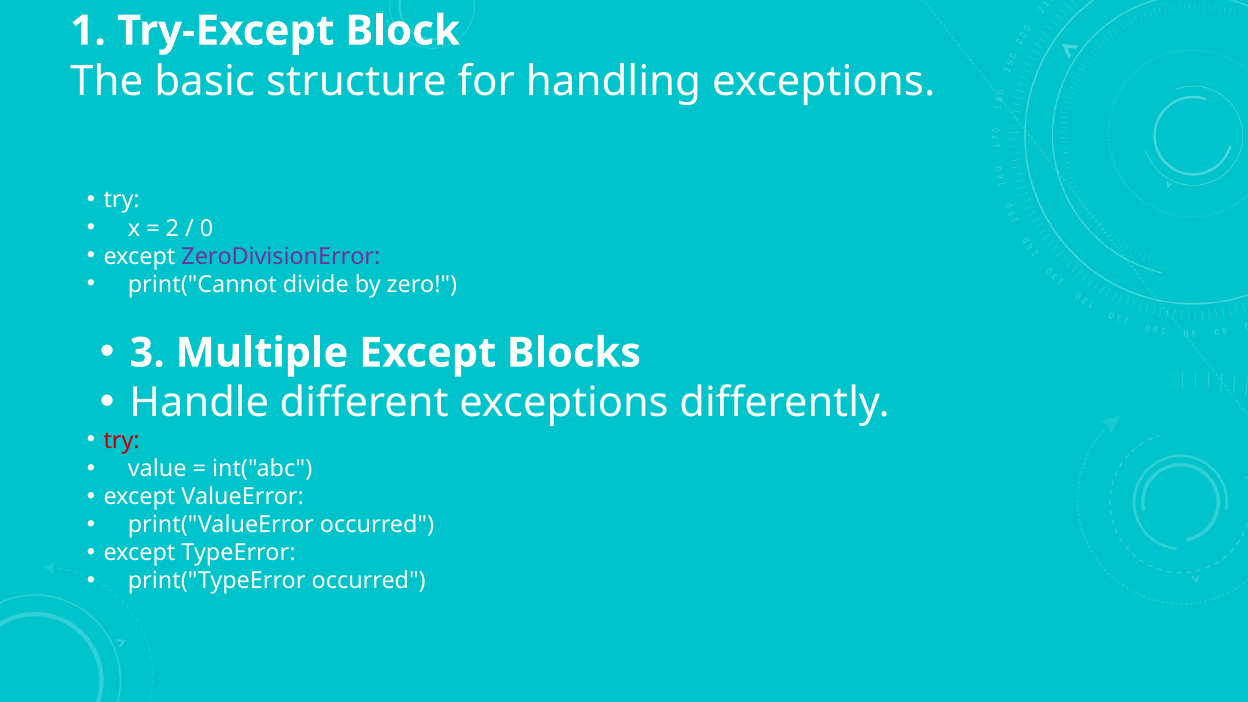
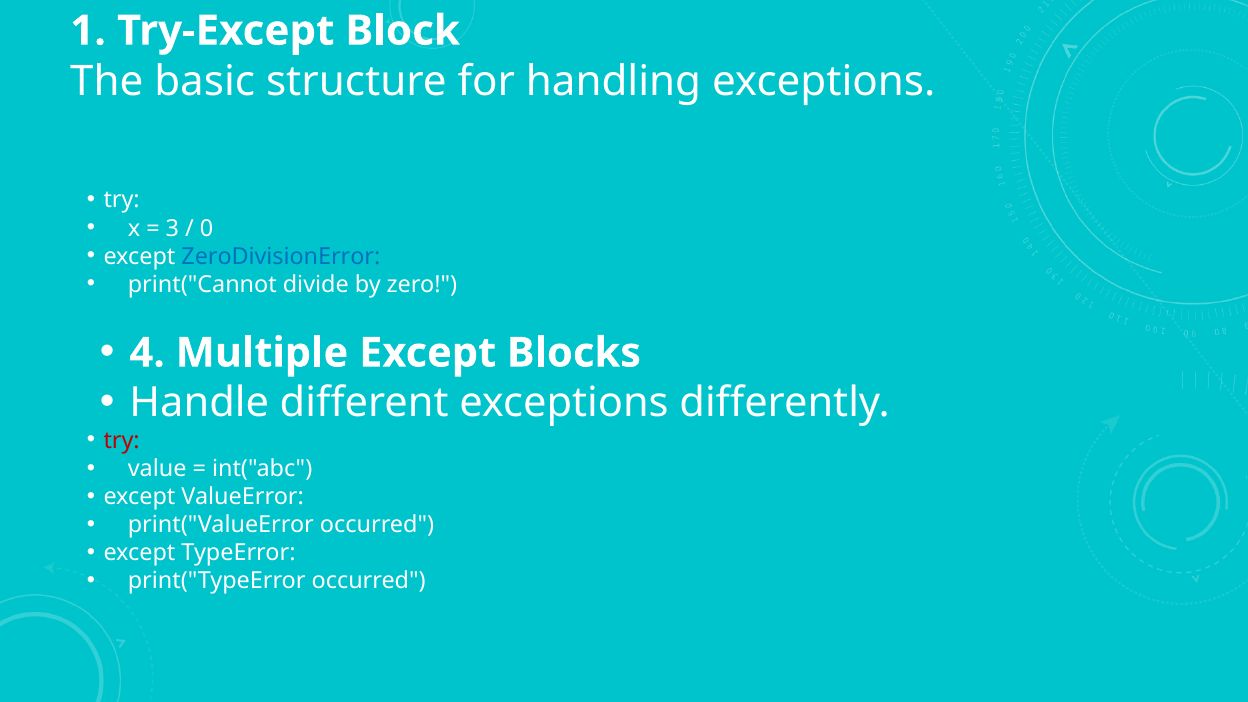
2: 2 -> 3
ZeroDivisionError colour: purple -> blue
3: 3 -> 4
